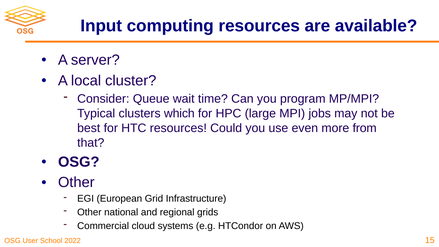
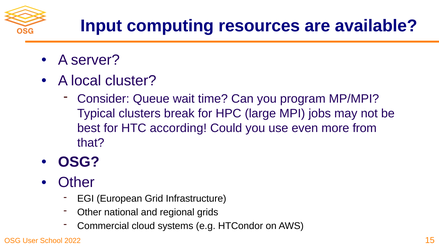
which: which -> break
HTC resources: resources -> according
